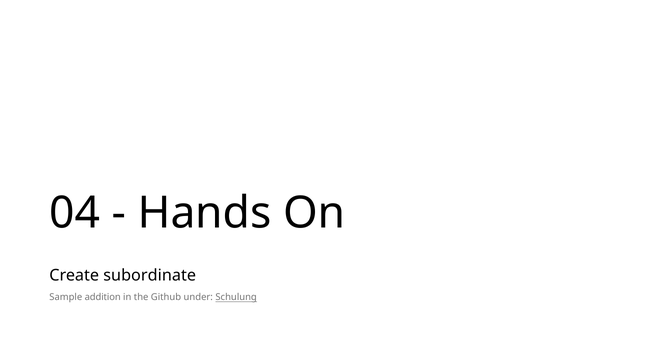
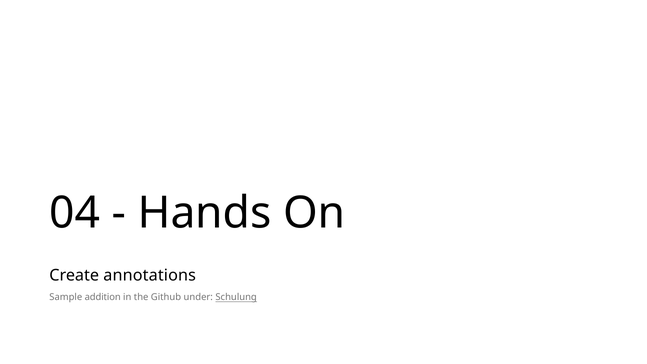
subordinate: subordinate -> annotations
